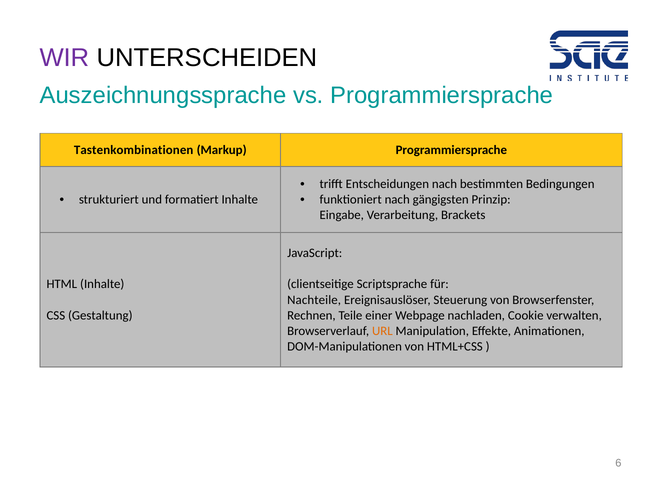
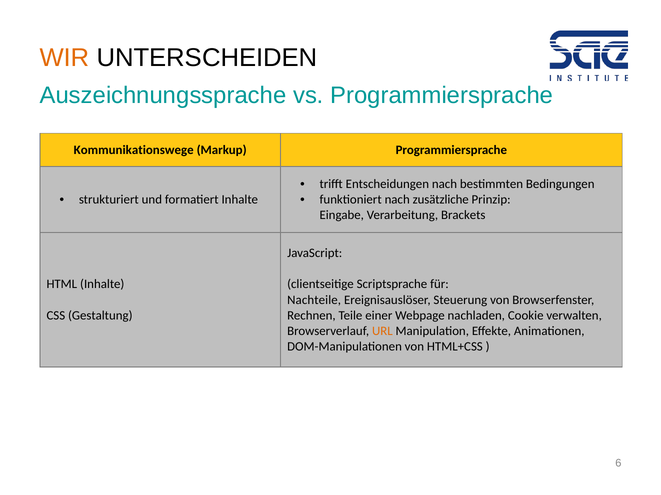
WIR colour: purple -> orange
Tastenkombinationen: Tastenkombinationen -> Kommunikationswege
gängigsten: gängigsten -> zusätzliche
